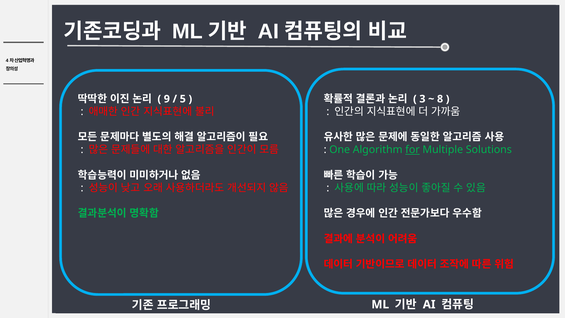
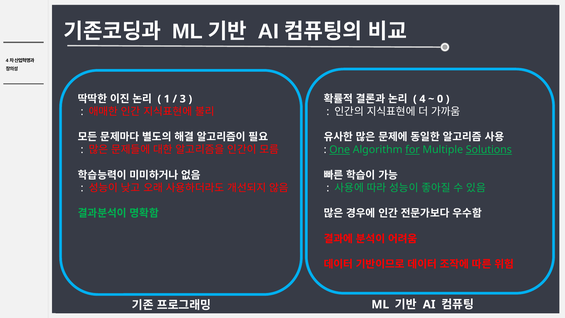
9: 9 -> 1
5: 5 -> 3
3: 3 -> 4
8: 8 -> 0
One underline: none -> present
Solutions underline: none -> present
